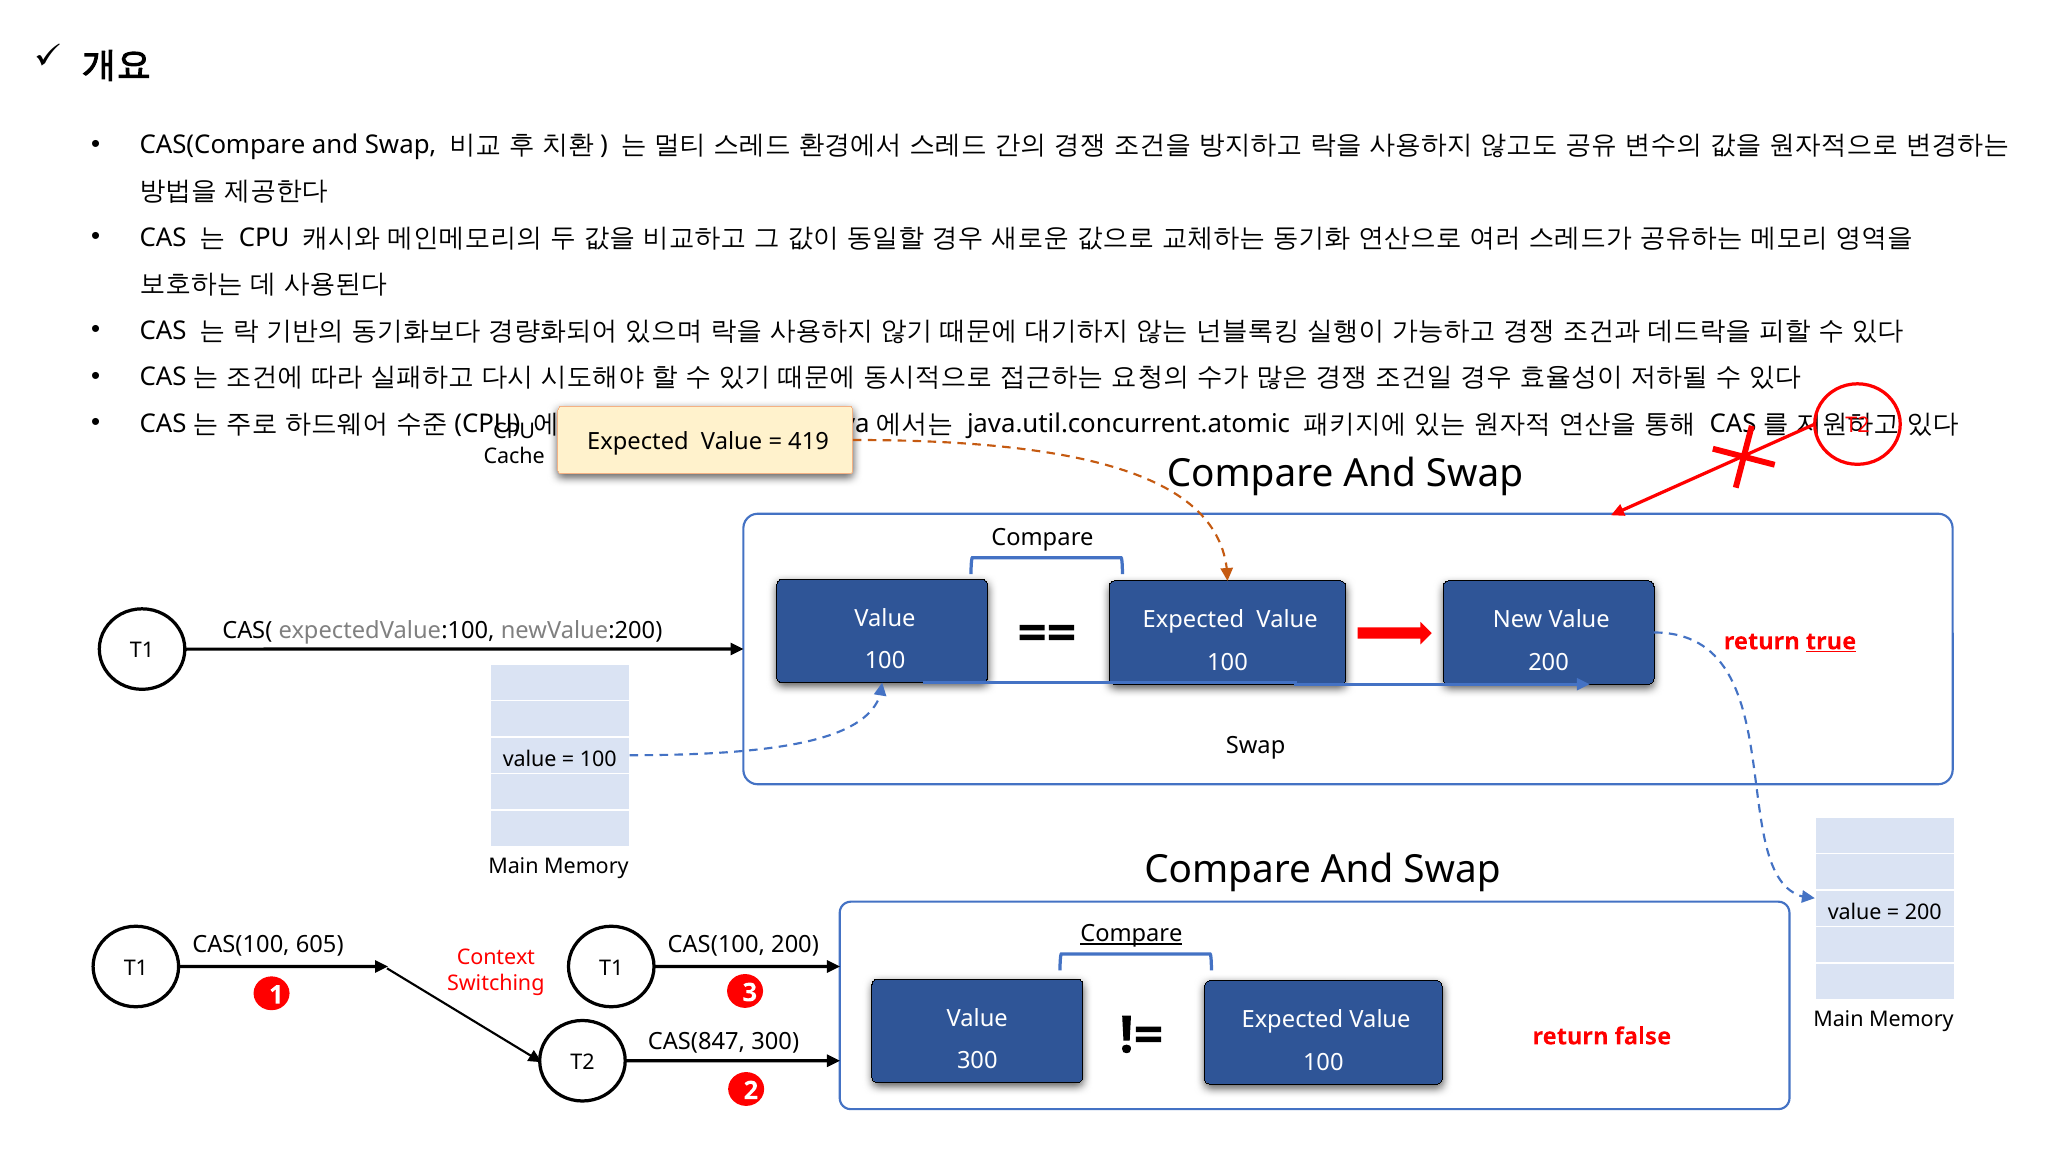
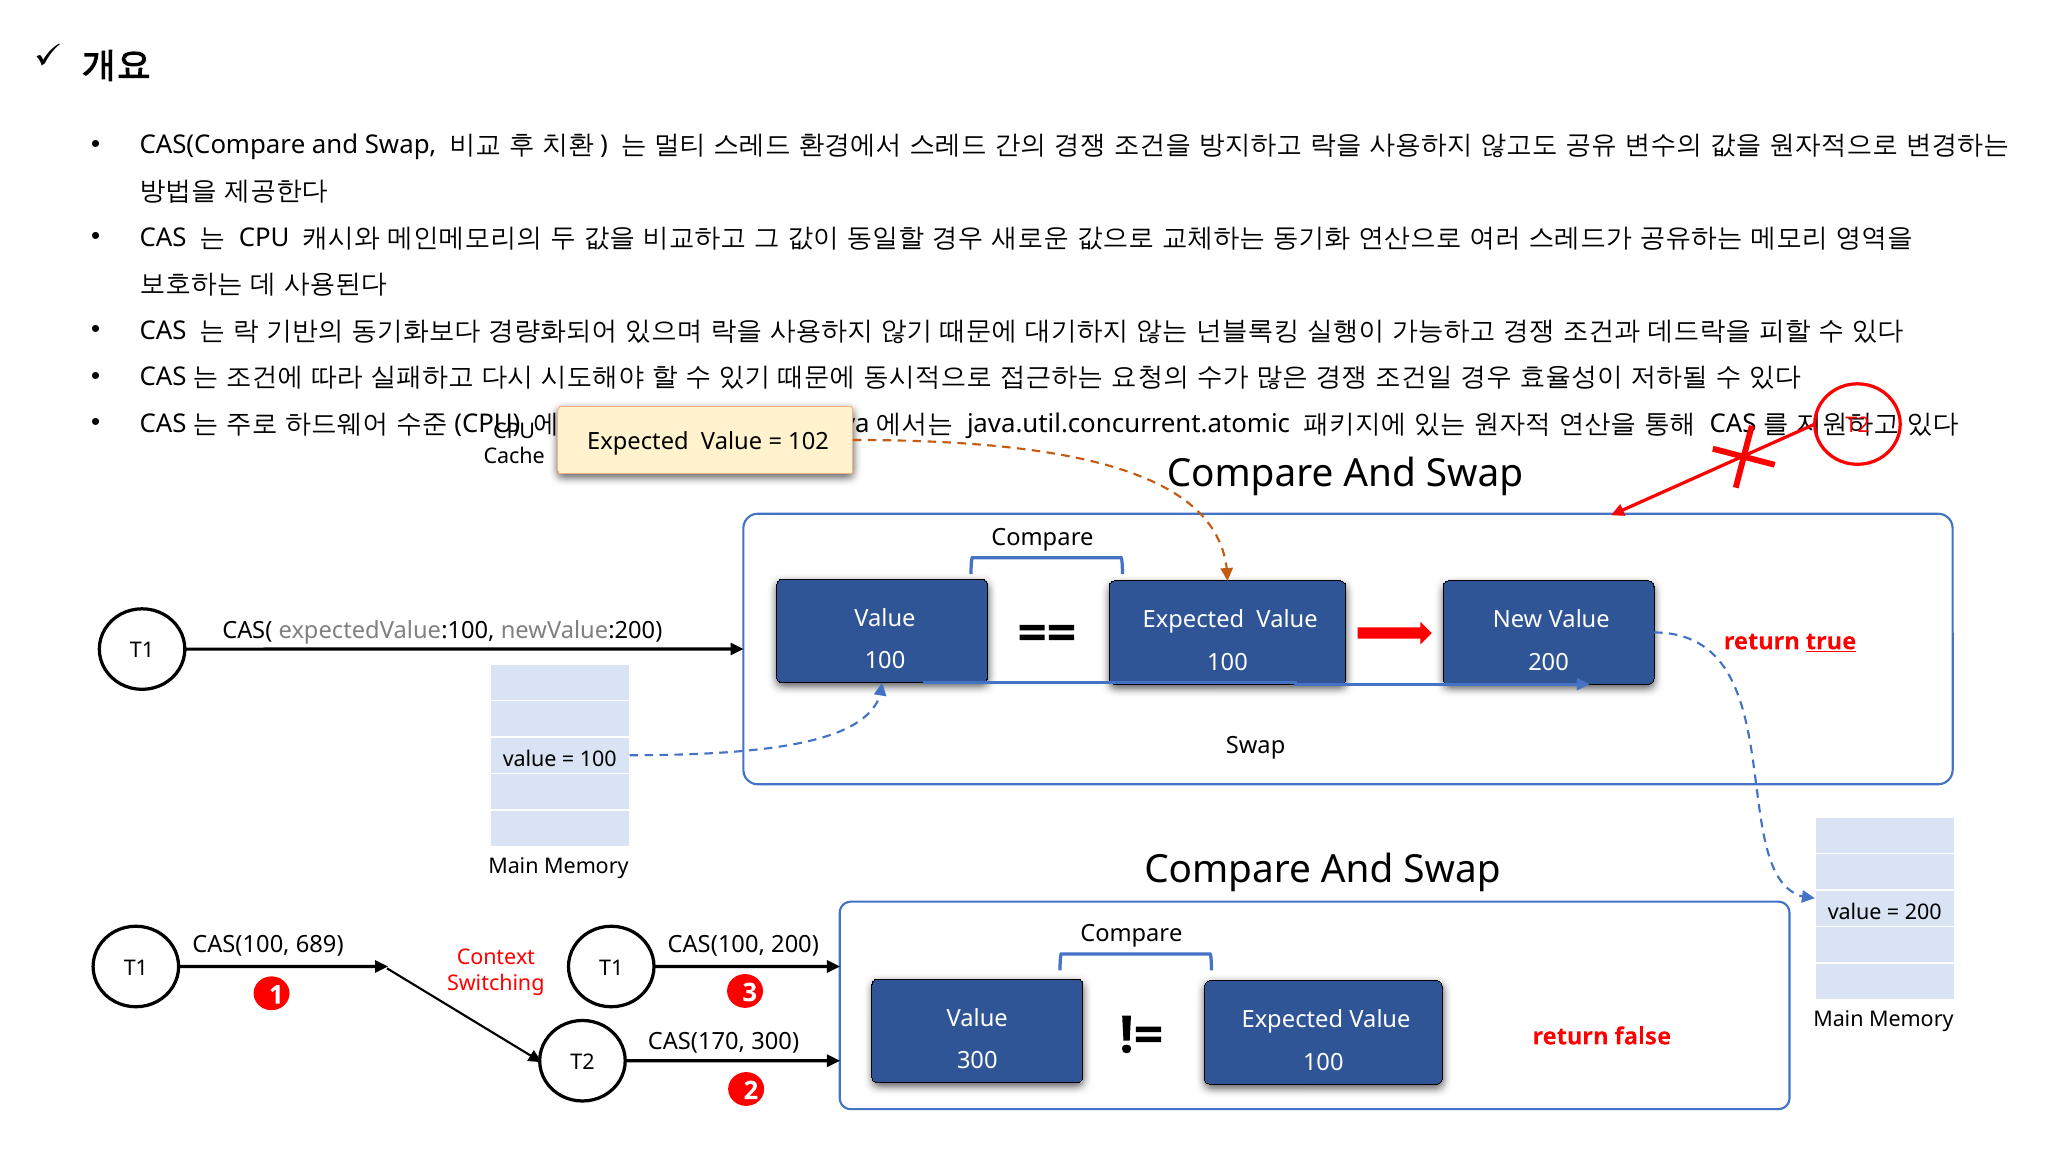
419: 419 -> 102
Compare at (1131, 934) underline: present -> none
605: 605 -> 689
CAS(847: CAS(847 -> CAS(170
